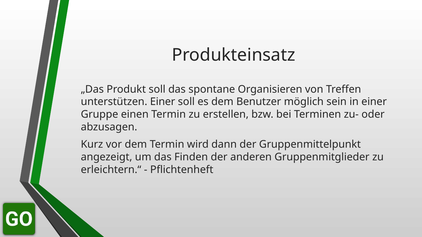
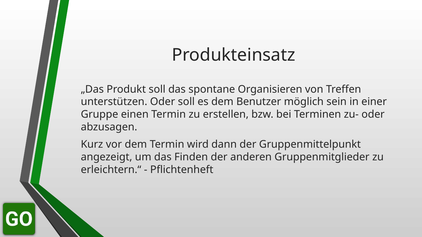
unterstützen Einer: Einer -> Oder
